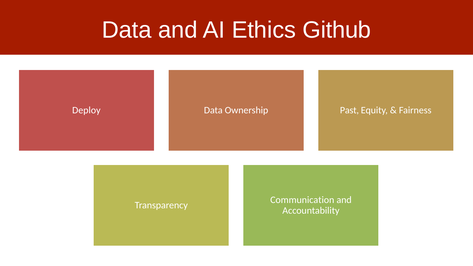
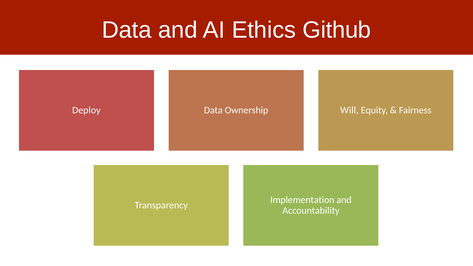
Past: Past -> Will
Communication: Communication -> Implementation
